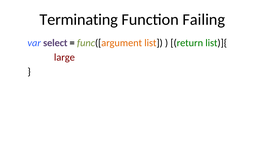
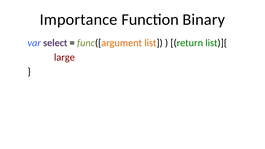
Terminating: Terminating -> Importance
Failing: Failing -> Binary
